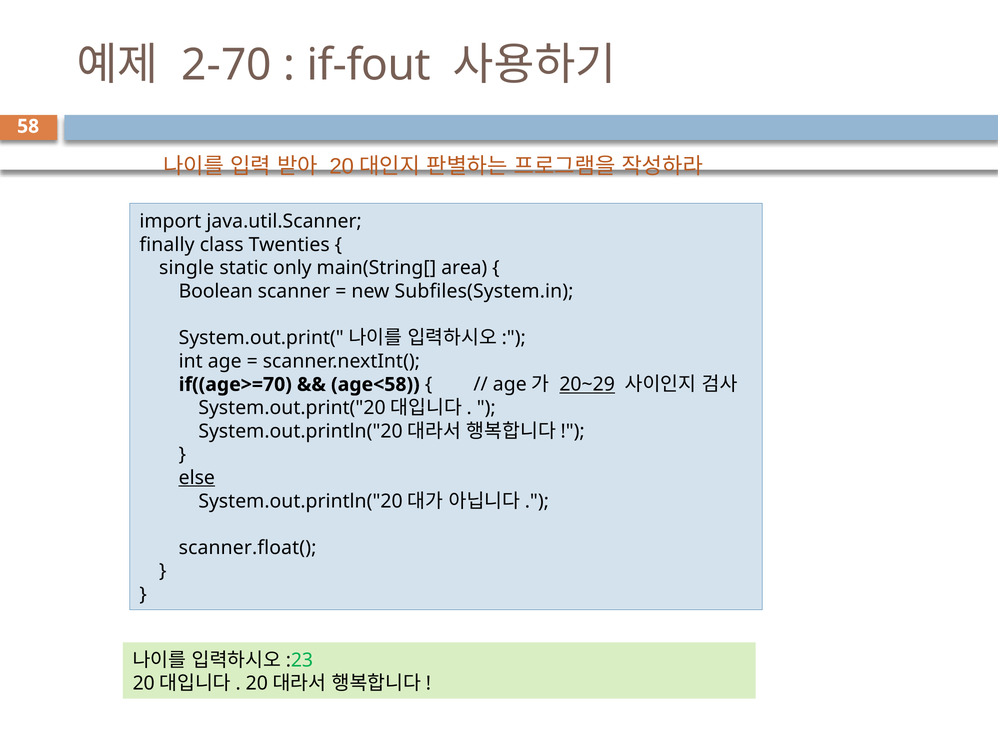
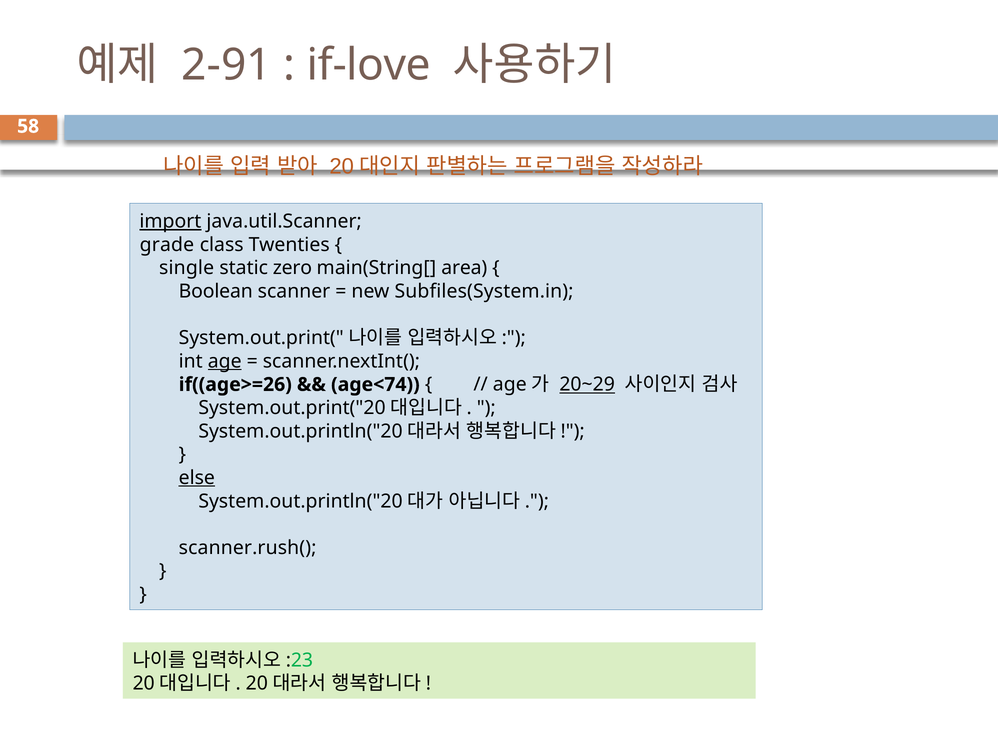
2-70: 2-70 -> 2-91
if-fout: if-fout -> if-love
import underline: none -> present
finally: finally -> grade
only: only -> zero
age underline: none -> present
if((age>=70: if((age>=70 -> if((age>=26
age<58: age<58 -> age<74
scanner.float(: scanner.float( -> scanner.rush(
